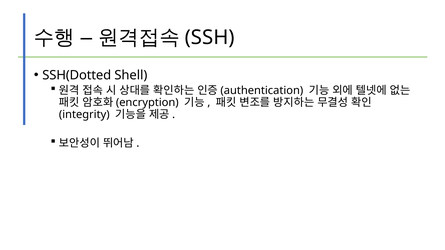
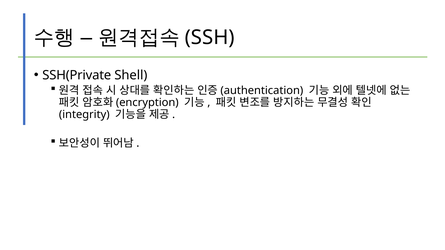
SSH(Dotted: SSH(Dotted -> SSH(Private
